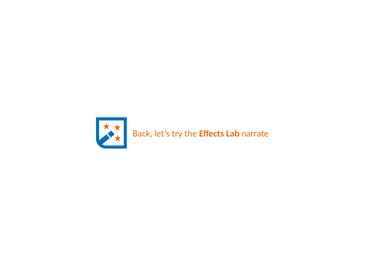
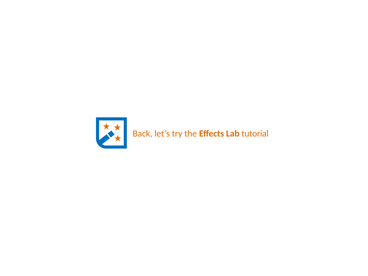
narrate: narrate -> tutorial
